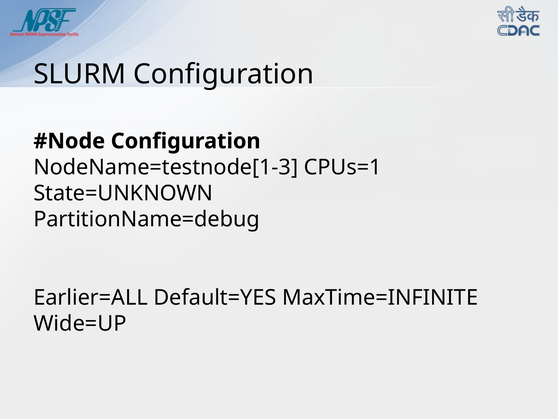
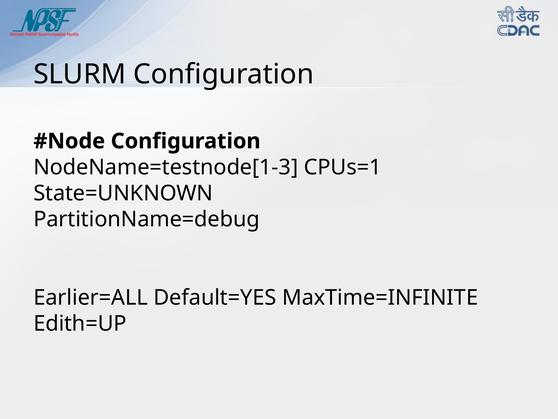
Wide=UP: Wide=UP -> Edith=UP
